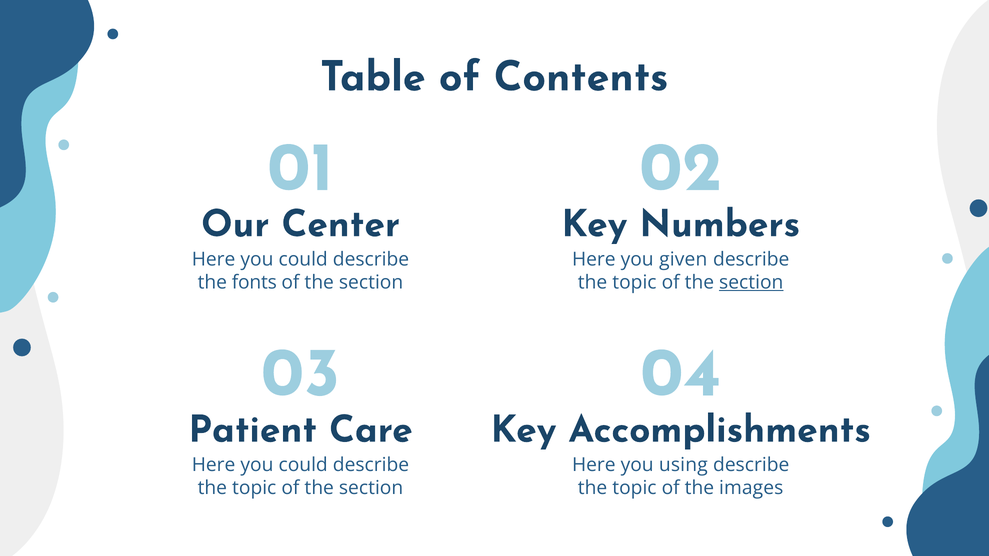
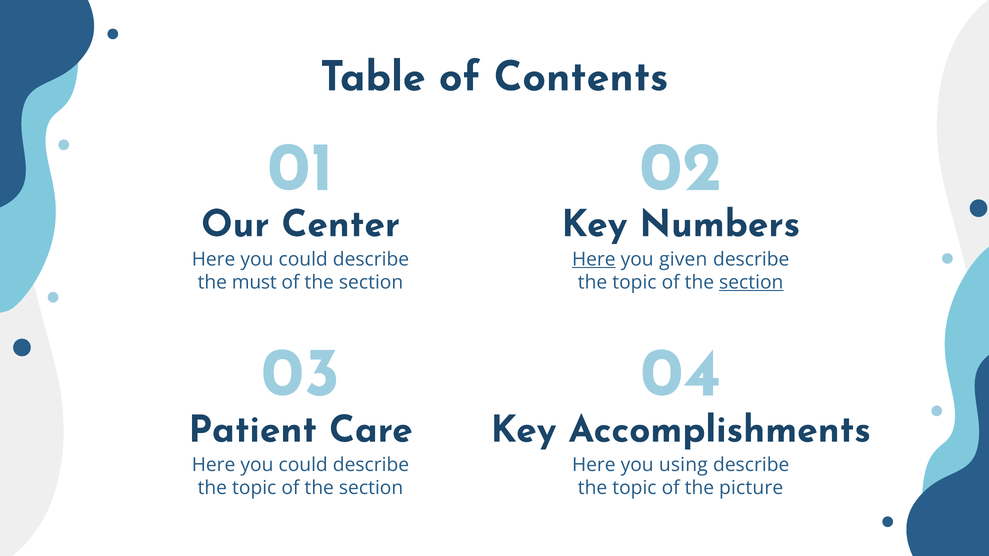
Here at (594, 259) underline: none -> present
fonts: fonts -> must
images: images -> picture
